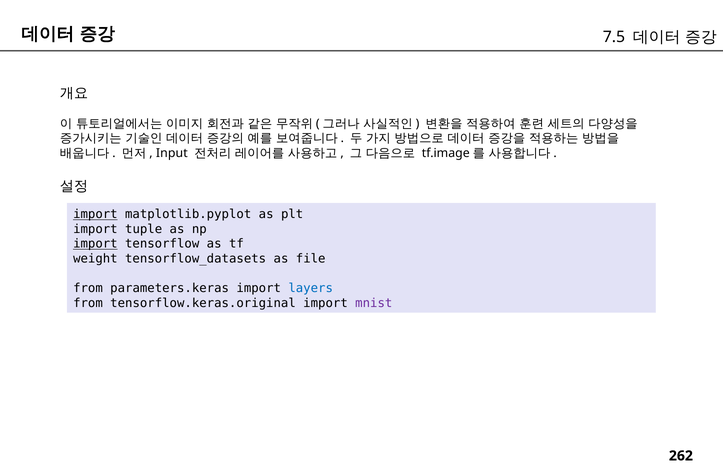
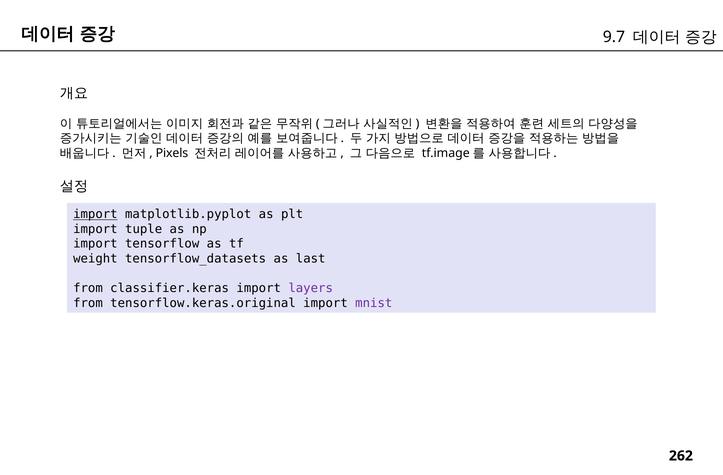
7.5: 7.5 -> 9.7
Input: Input -> Pixels
import at (95, 244) underline: present -> none
file: file -> last
parameters.keras: parameters.keras -> classifier.keras
layers colour: blue -> purple
